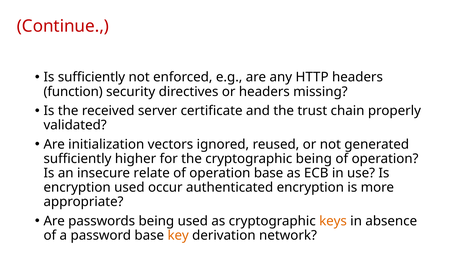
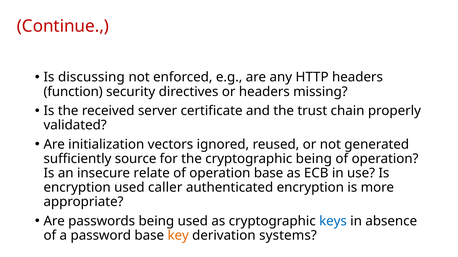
Is sufficiently: sufficiently -> discussing
higher: higher -> source
occur: occur -> caller
keys colour: orange -> blue
network: network -> systems
